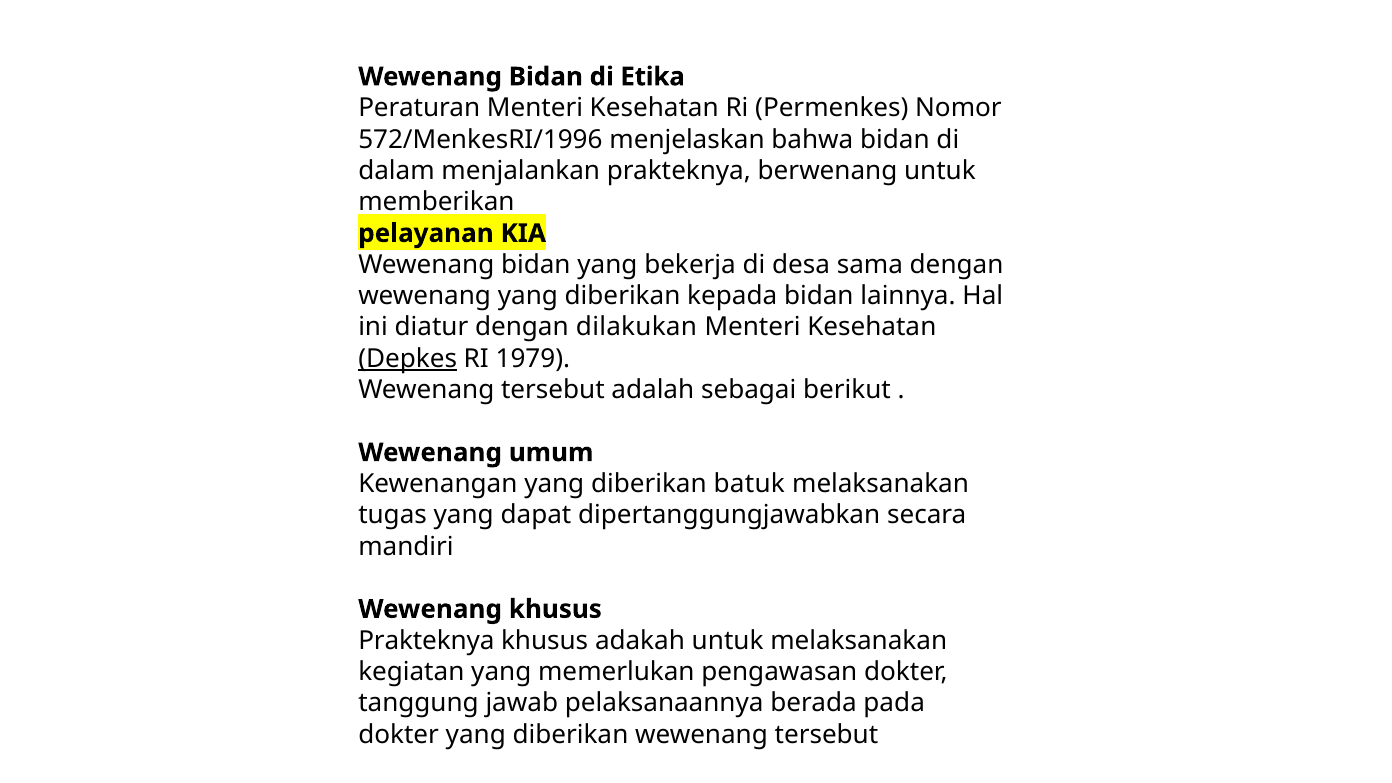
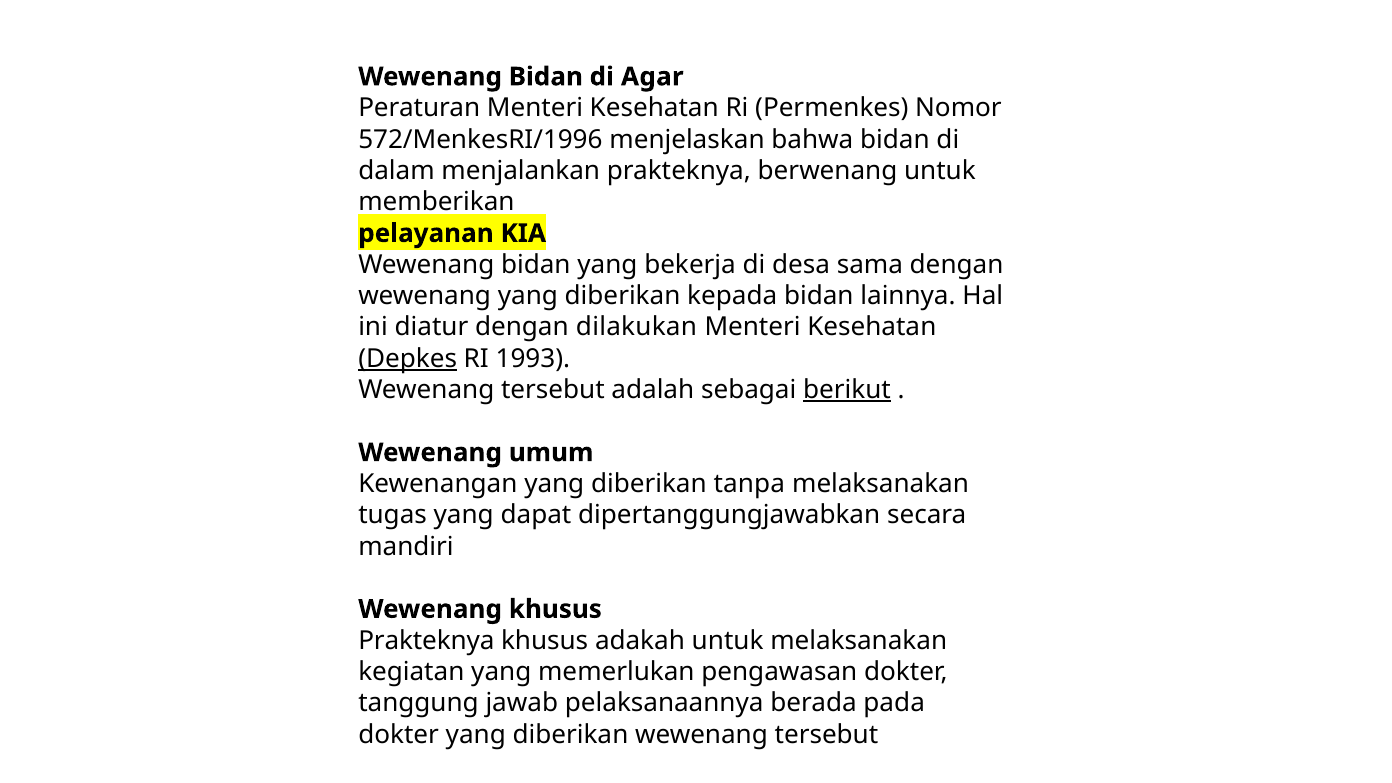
Etika: Etika -> Agar
1979: 1979 -> 1993
berikut underline: none -> present
batuk: batuk -> tanpa
